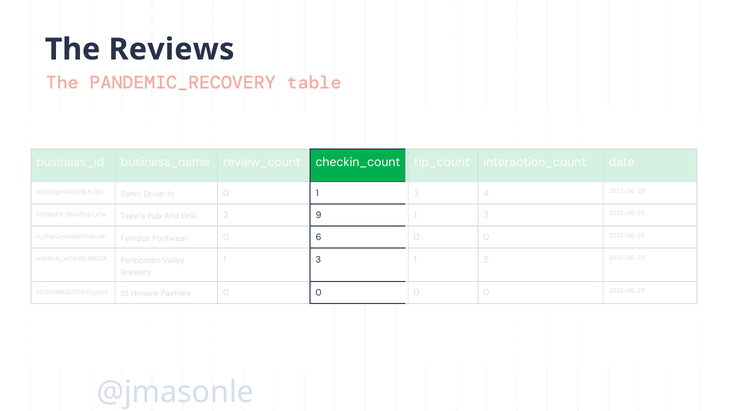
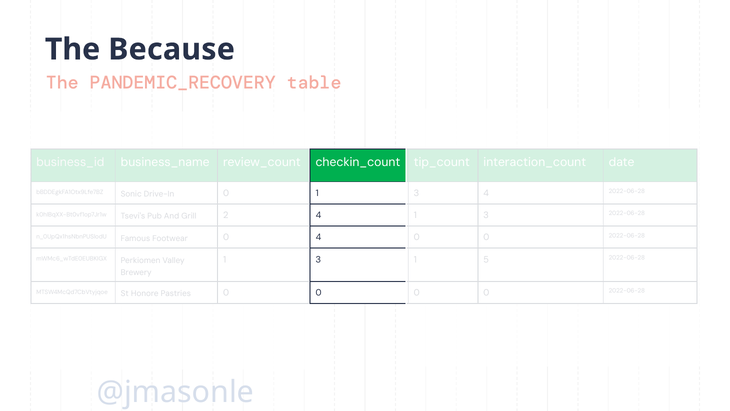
Reviews: Reviews -> Because
9 at (318, 215): 9 -> 4
6 at (318, 237): 6 -> 4
